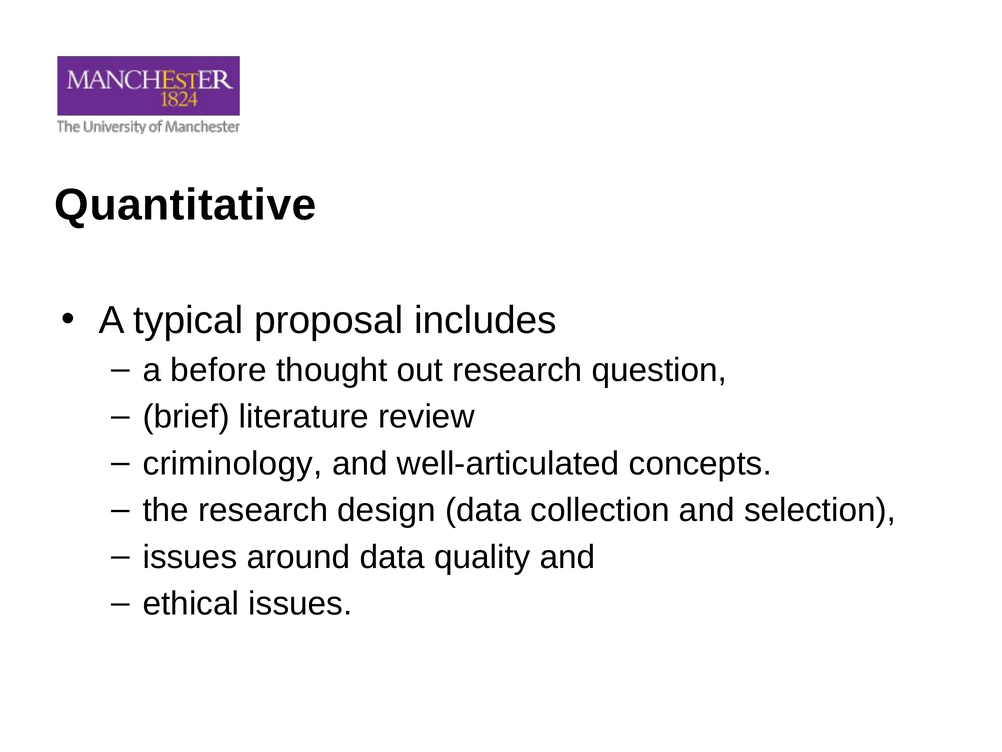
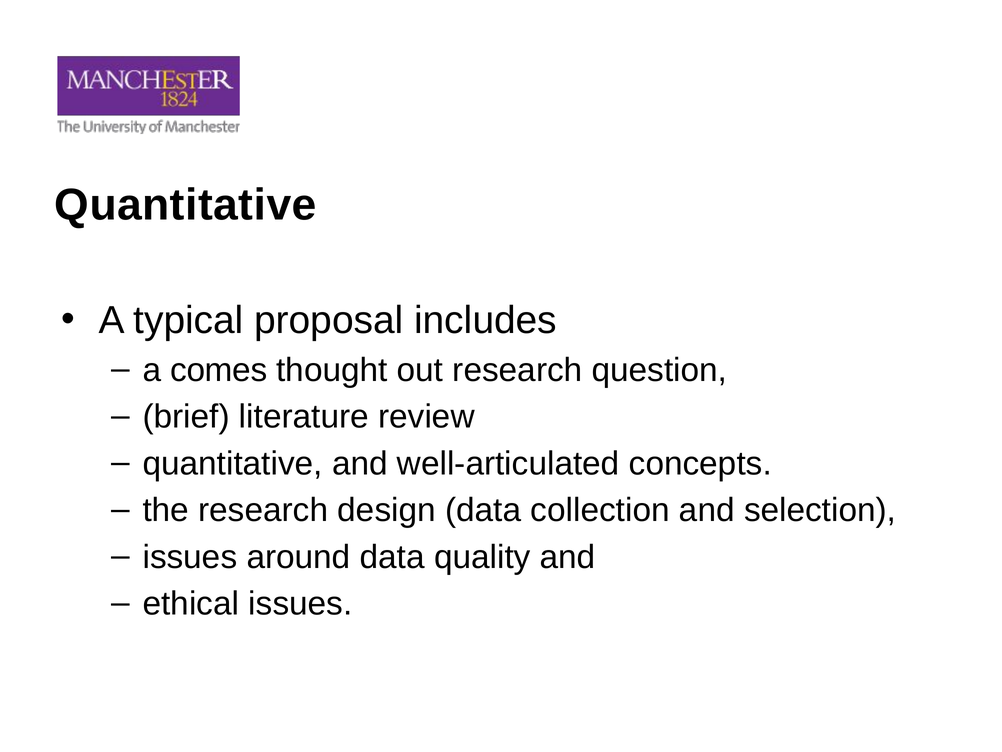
before: before -> comes
criminology at (233, 463): criminology -> quantitative
